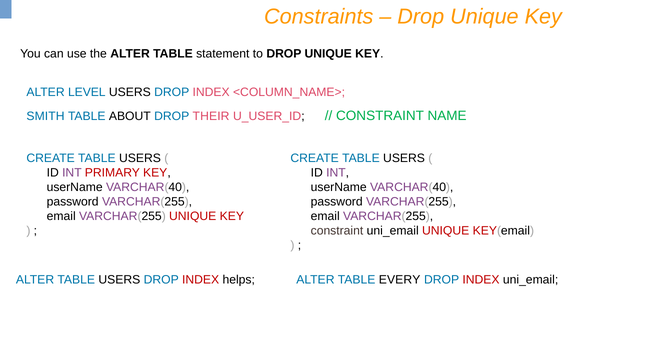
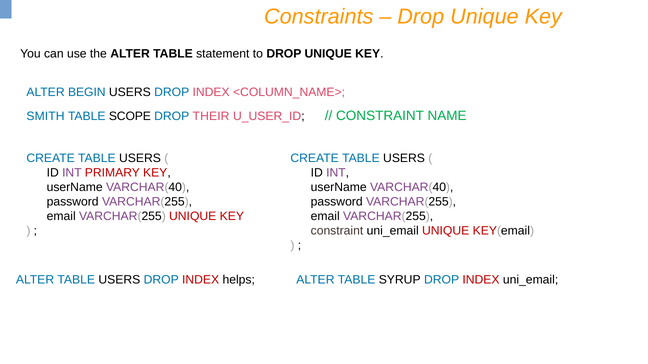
LEVEL: LEVEL -> BEGIN
ABOUT: ABOUT -> SCOPE
EVERY: EVERY -> SYRUP
